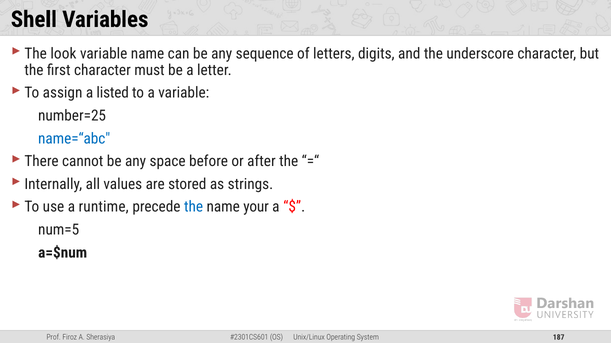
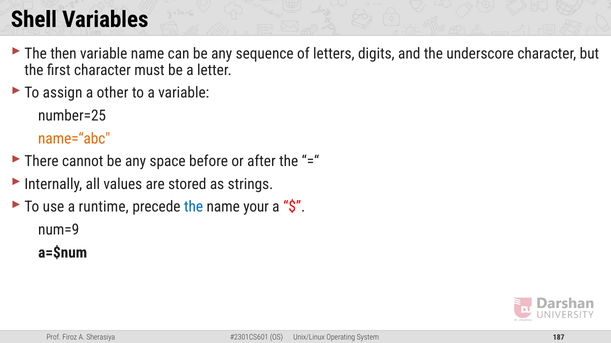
look: look -> then
listed: listed -> other
name=“abc colour: blue -> orange
num=5: num=5 -> num=9
